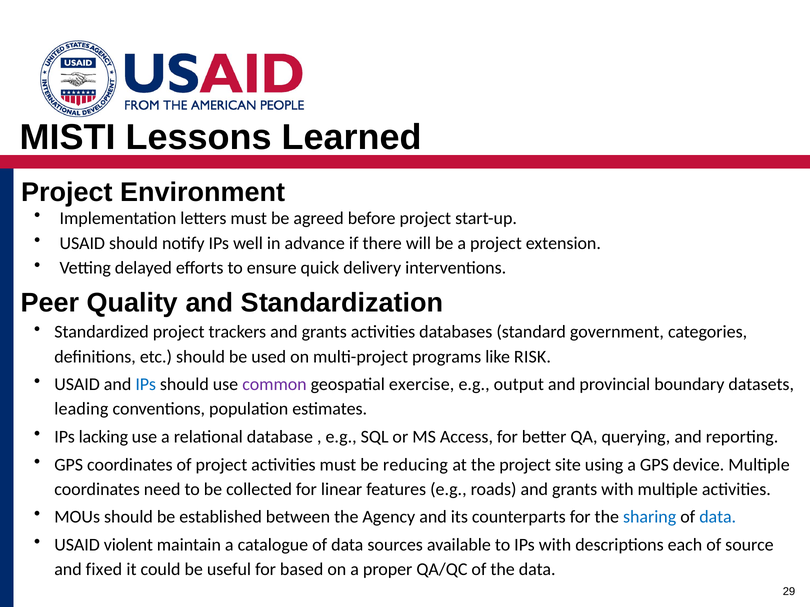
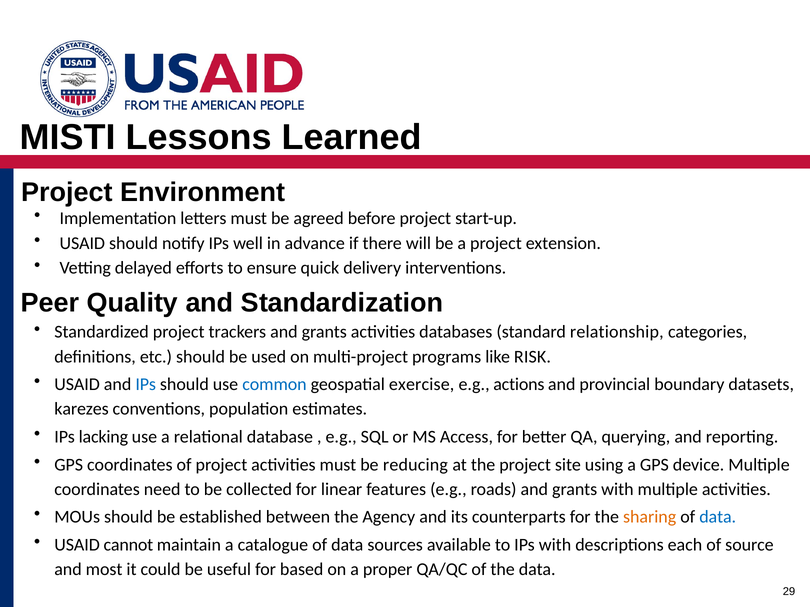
government: government -> relationship
common colour: purple -> blue
output: output -> actions
leading: leading -> karezes
sharing colour: blue -> orange
violent: violent -> cannot
fixed: fixed -> most
